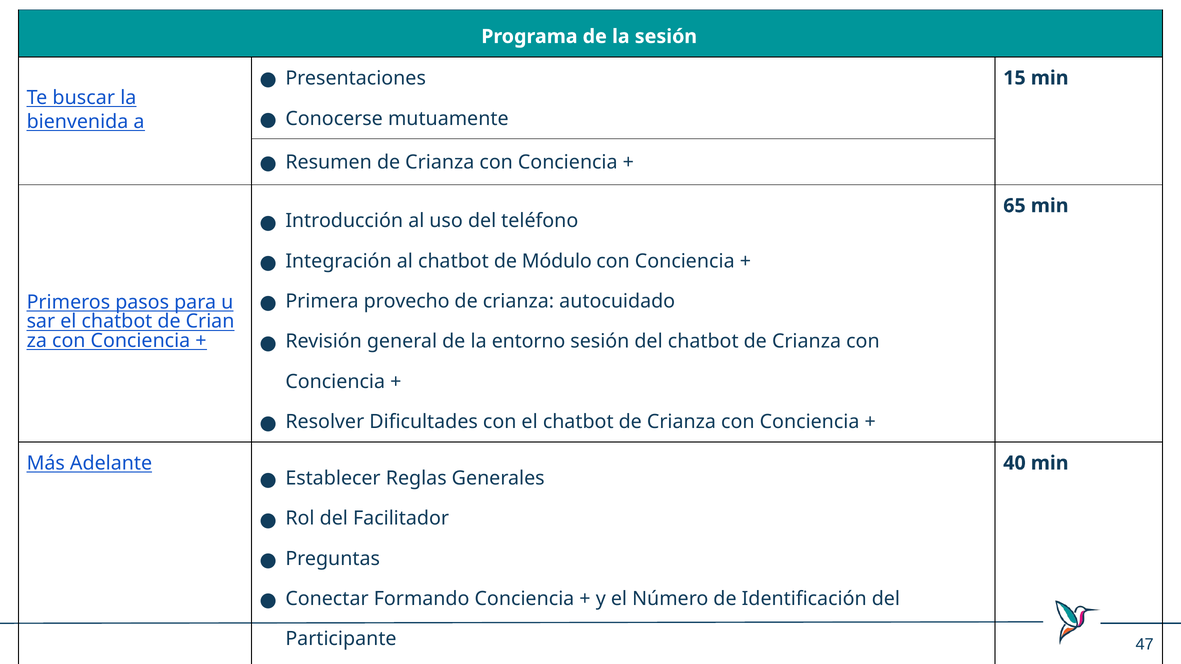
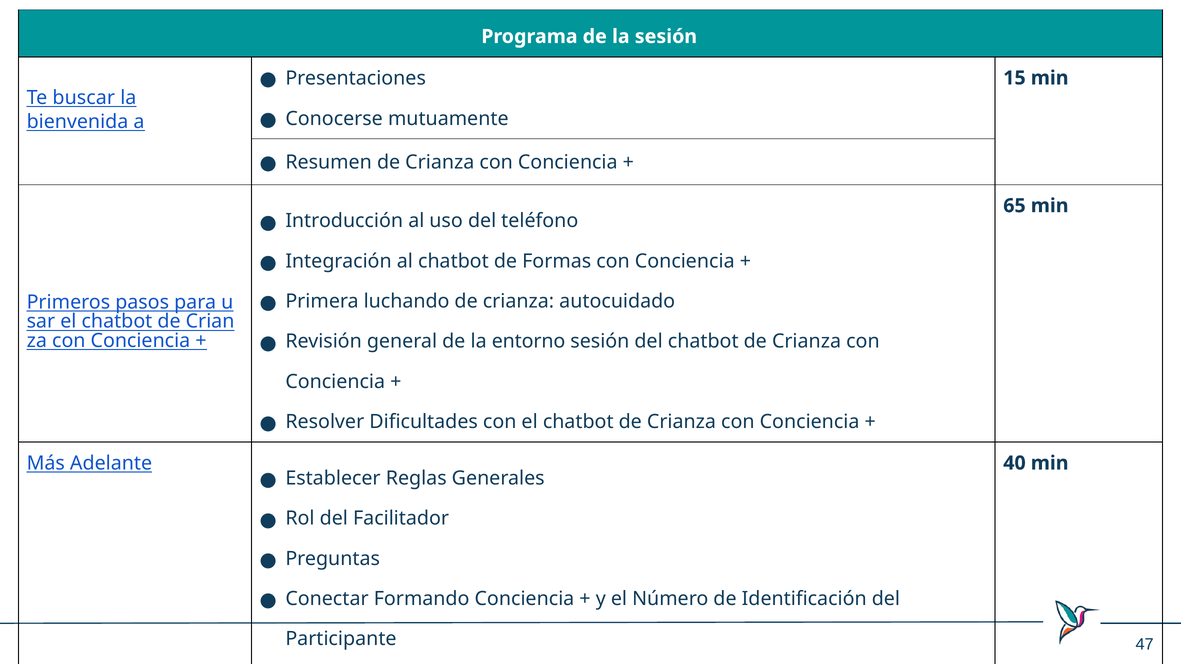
Módulo: Módulo -> Formas
provecho: provecho -> luchando
